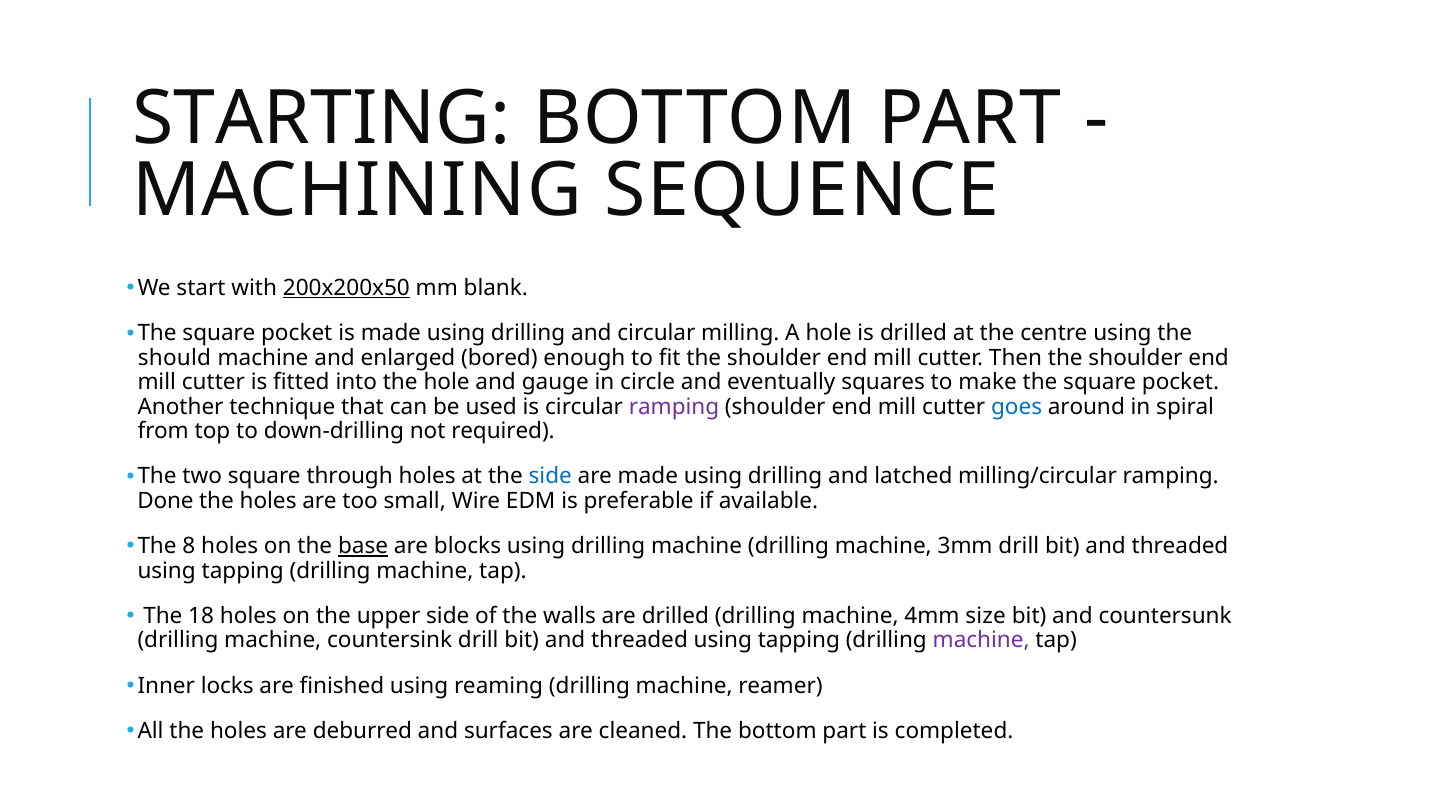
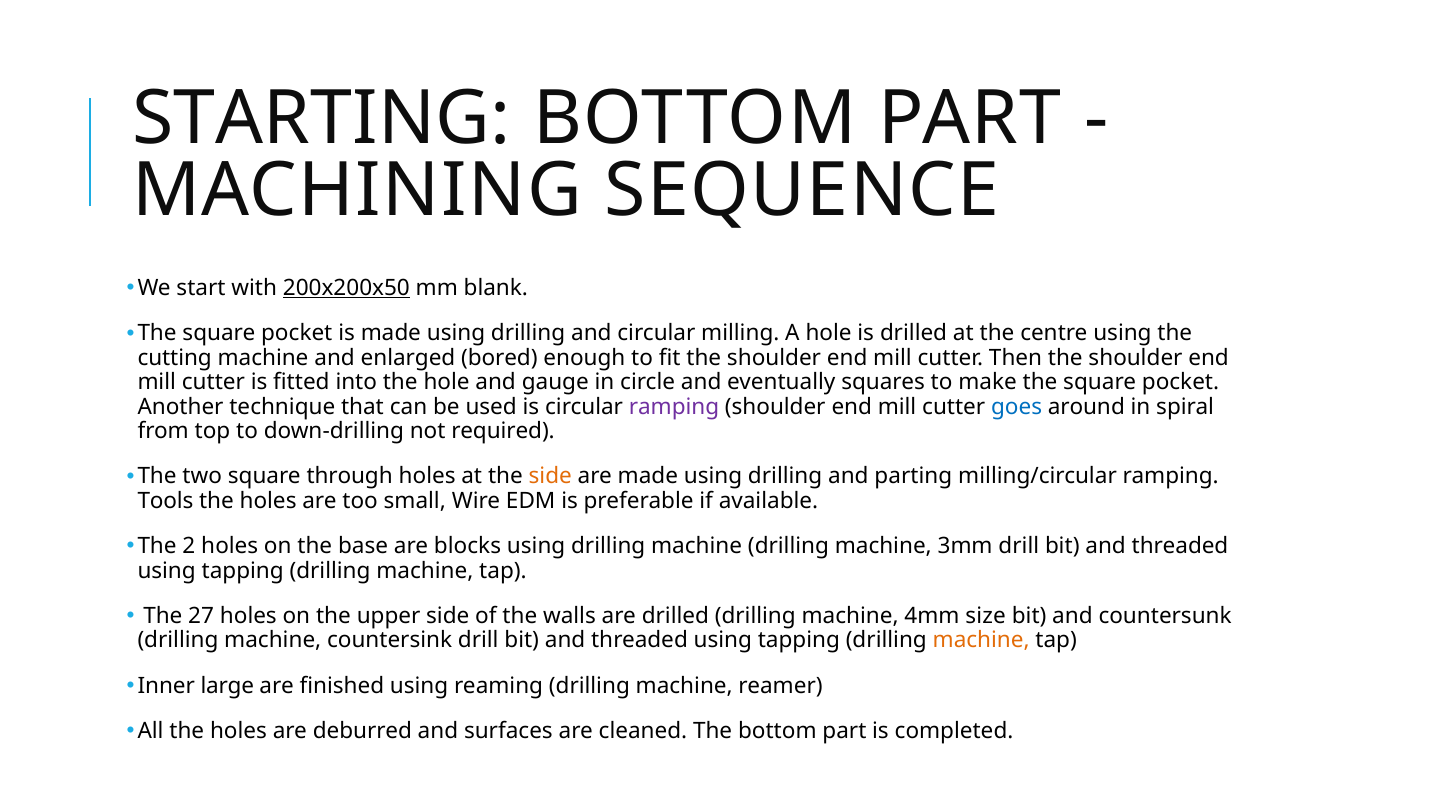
should: should -> cutting
side at (550, 477) colour: blue -> orange
latched: latched -> parting
Done: Done -> Tools
8: 8 -> 2
base underline: present -> none
18: 18 -> 27
machine at (981, 641) colour: purple -> orange
locks: locks -> large
